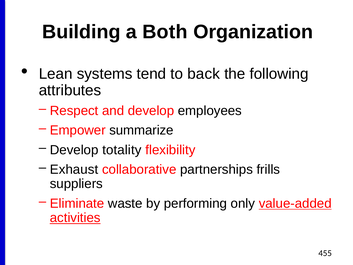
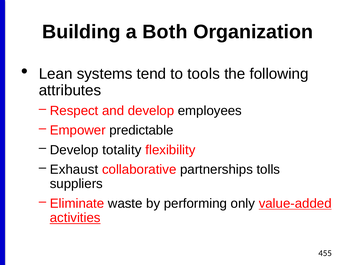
back: back -> tools
summarize: summarize -> predictable
frills: frills -> tolls
